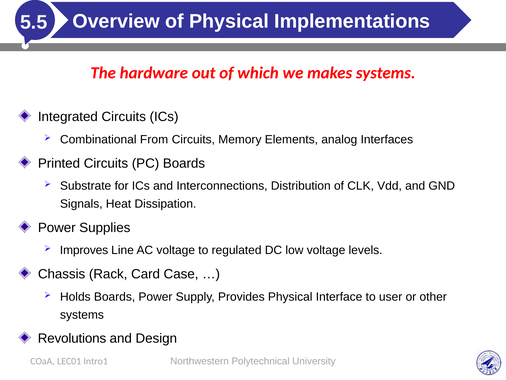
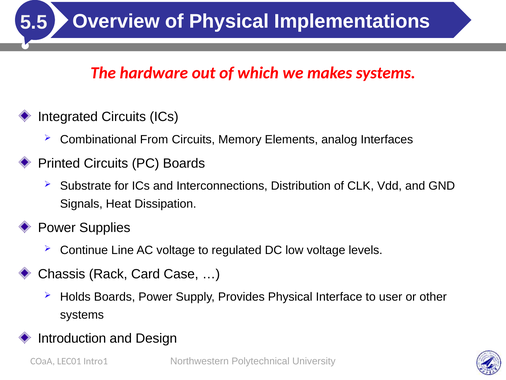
Improves: Improves -> Continue
Revolutions: Revolutions -> Introduction
